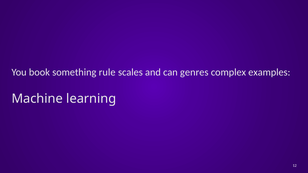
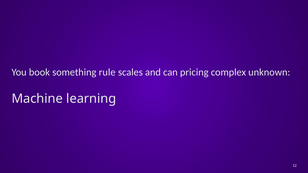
genres: genres -> pricing
examples: examples -> unknown
